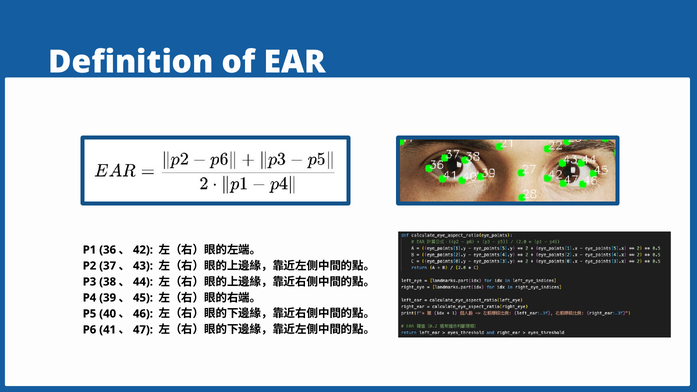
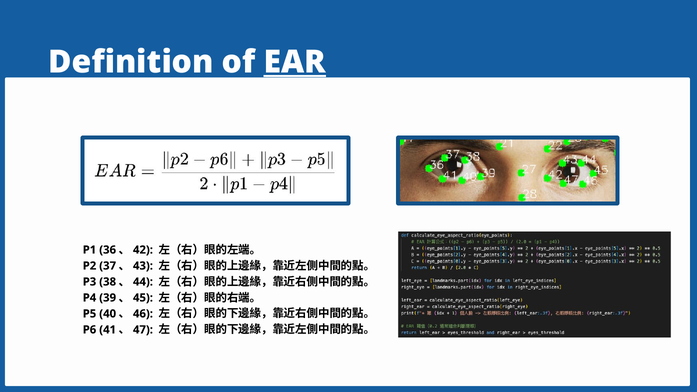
EAR underline: none -> present
